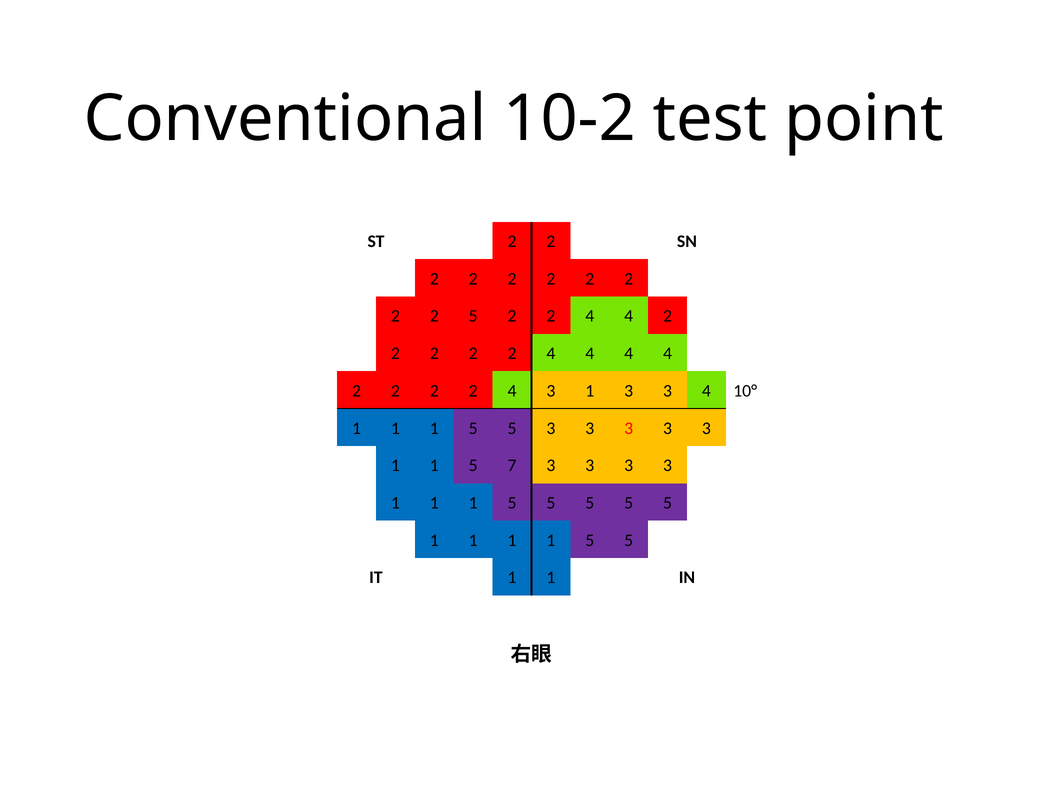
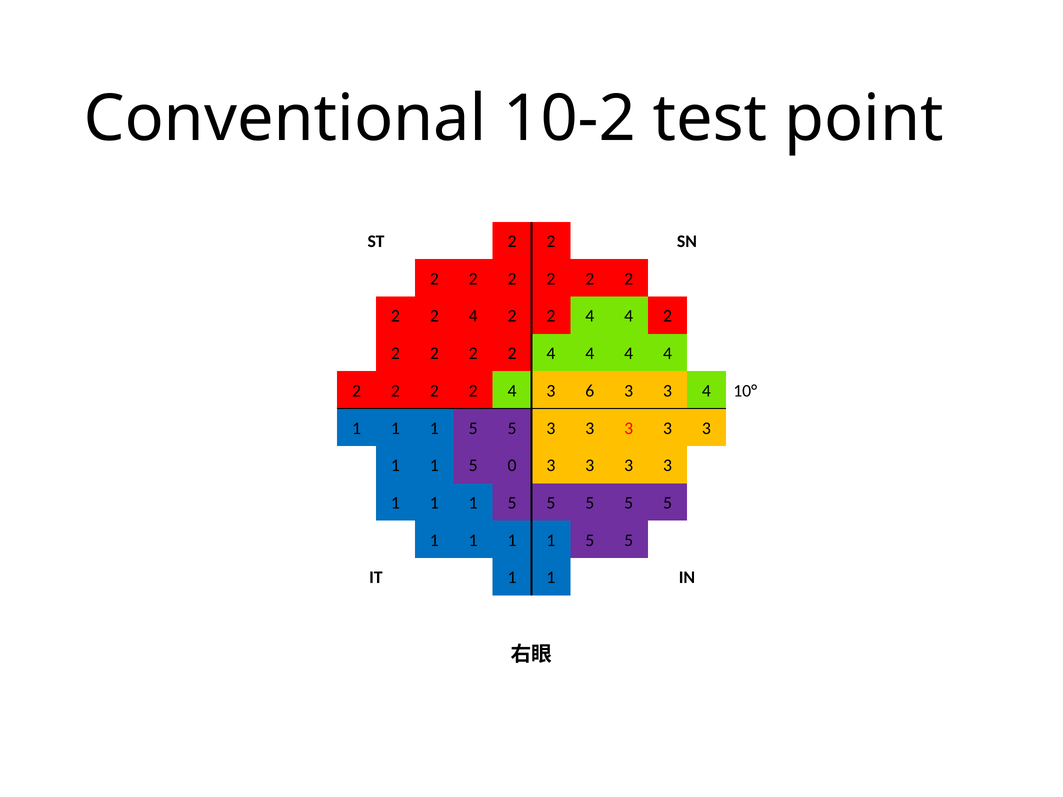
5 at (473, 316): 5 -> 4
4 3 1: 1 -> 6
7: 7 -> 0
